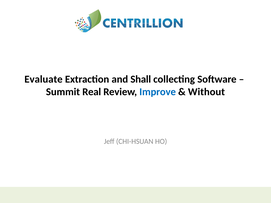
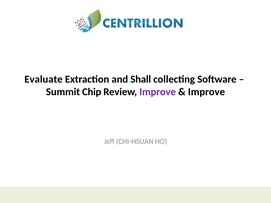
Real: Real -> Chip
Improve at (158, 92) colour: blue -> purple
Without at (206, 92): Without -> Improve
